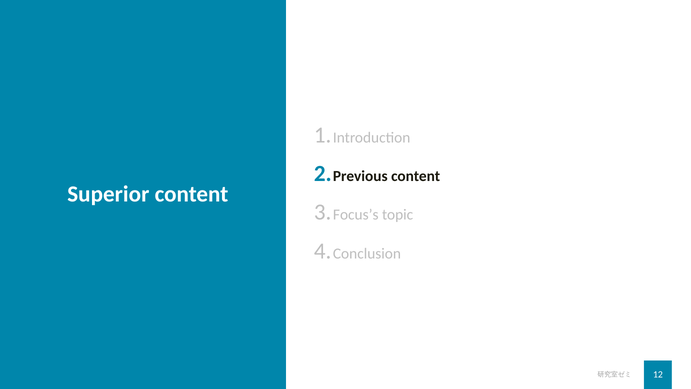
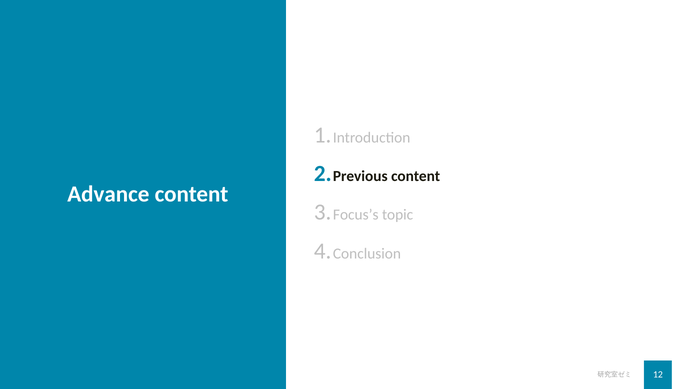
Superior: Superior -> Advance
